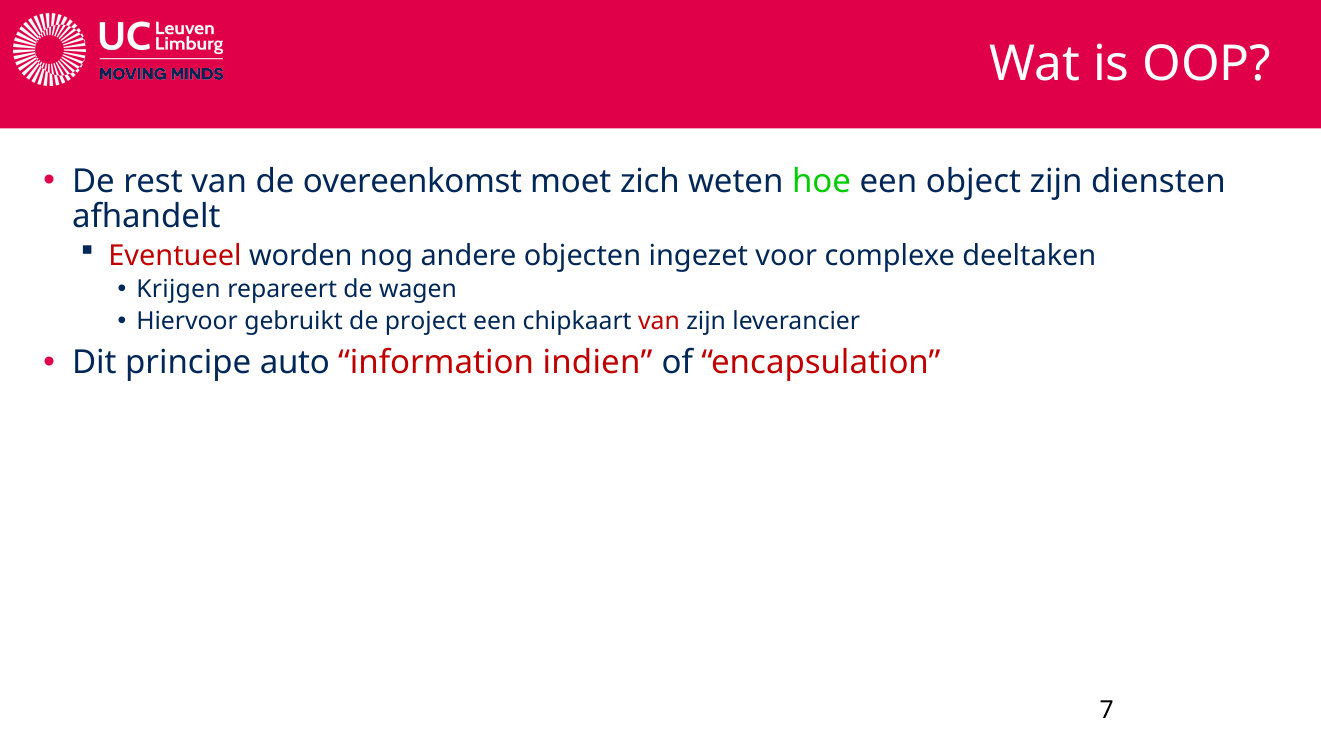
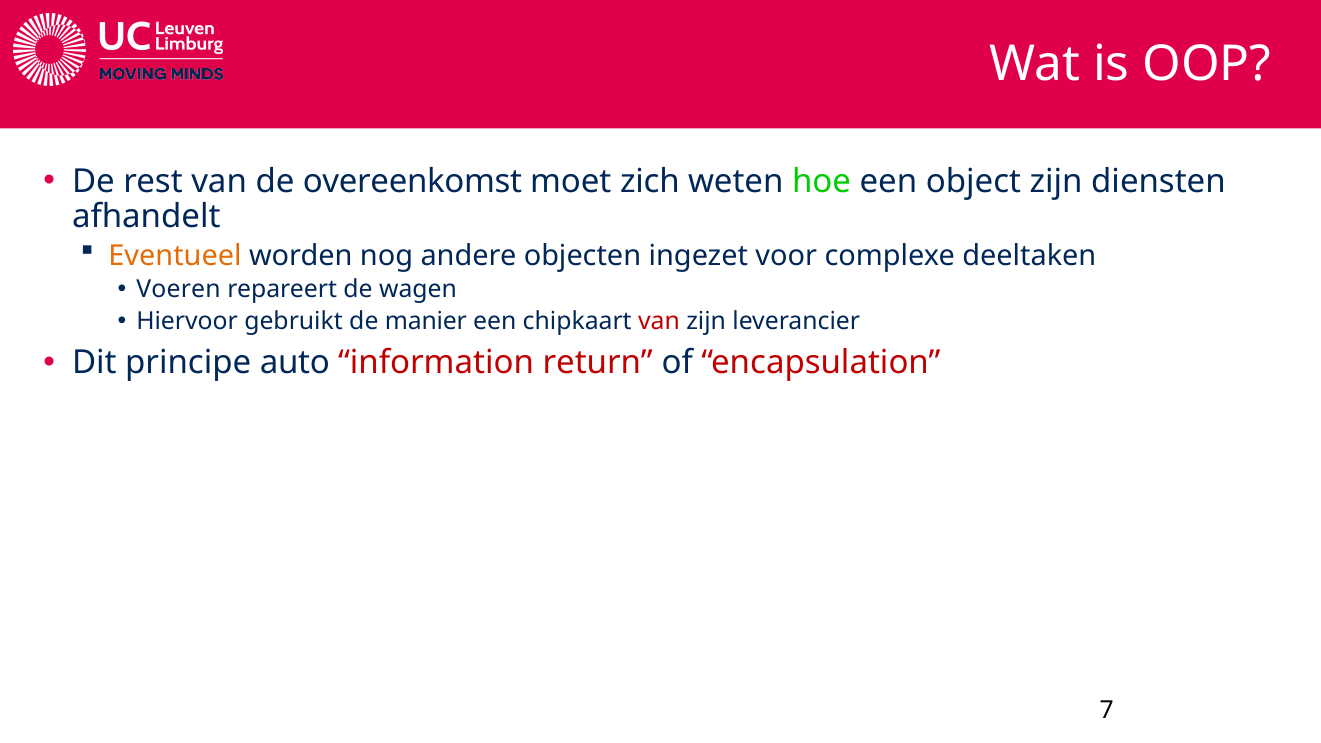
Eventueel colour: red -> orange
Krijgen: Krijgen -> Voeren
project: project -> manier
indien: indien -> return
